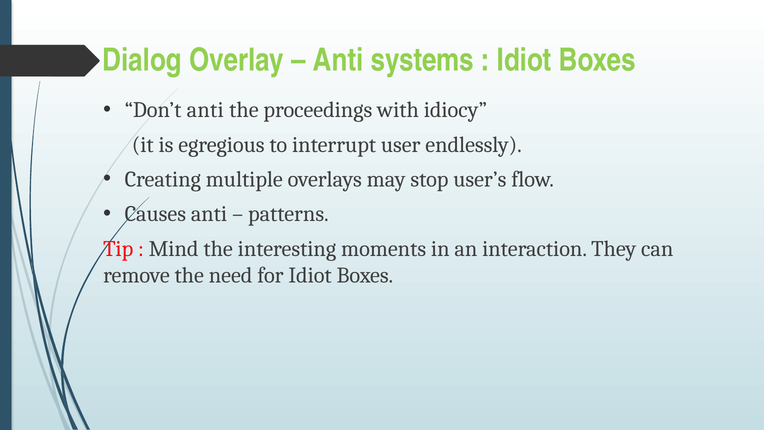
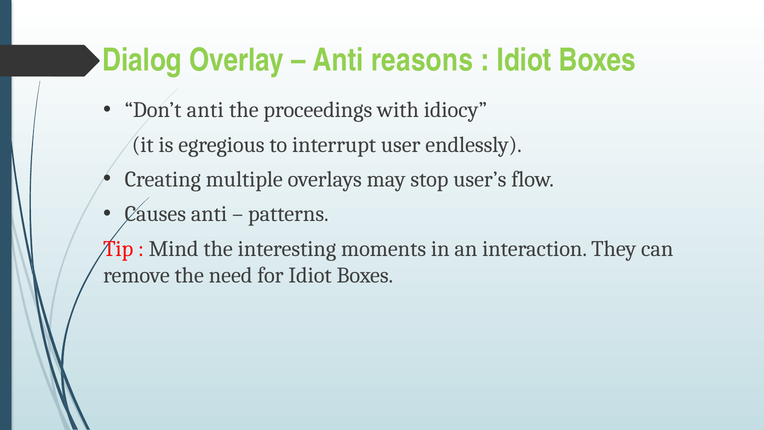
systems: systems -> reasons
